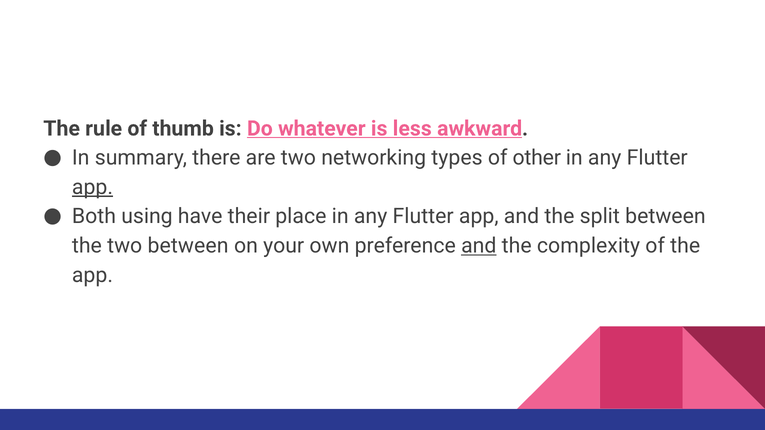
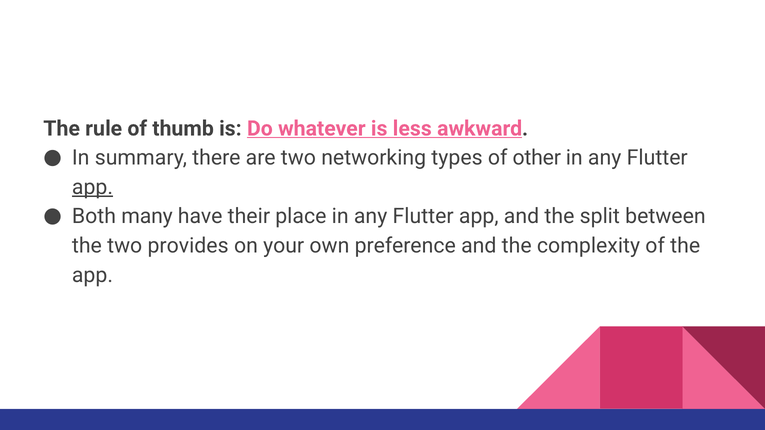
using: using -> many
two between: between -> provides
and at (479, 246) underline: present -> none
